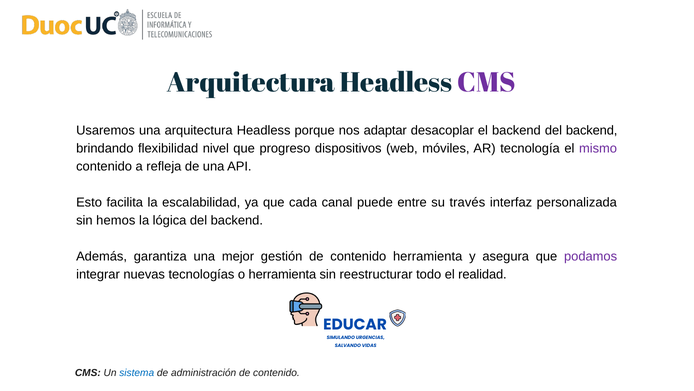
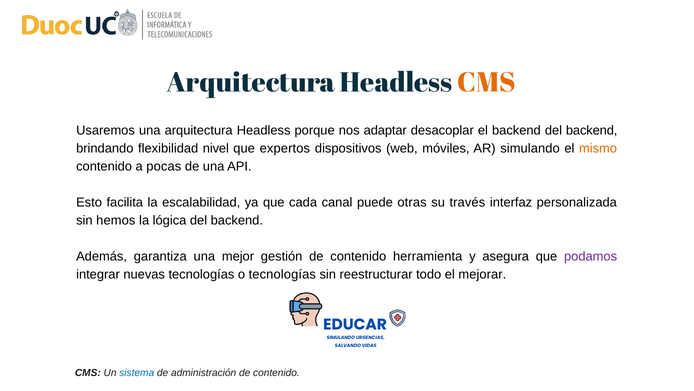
CMS at (486, 82) colour: purple -> orange
progreso: progreso -> expertos
AR tecnología: tecnología -> simulando
mismo colour: purple -> orange
refleja: refleja -> pocas
entre: entre -> otras
o herramienta: herramienta -> tecnologías
realidad: realidad -> mejorar
